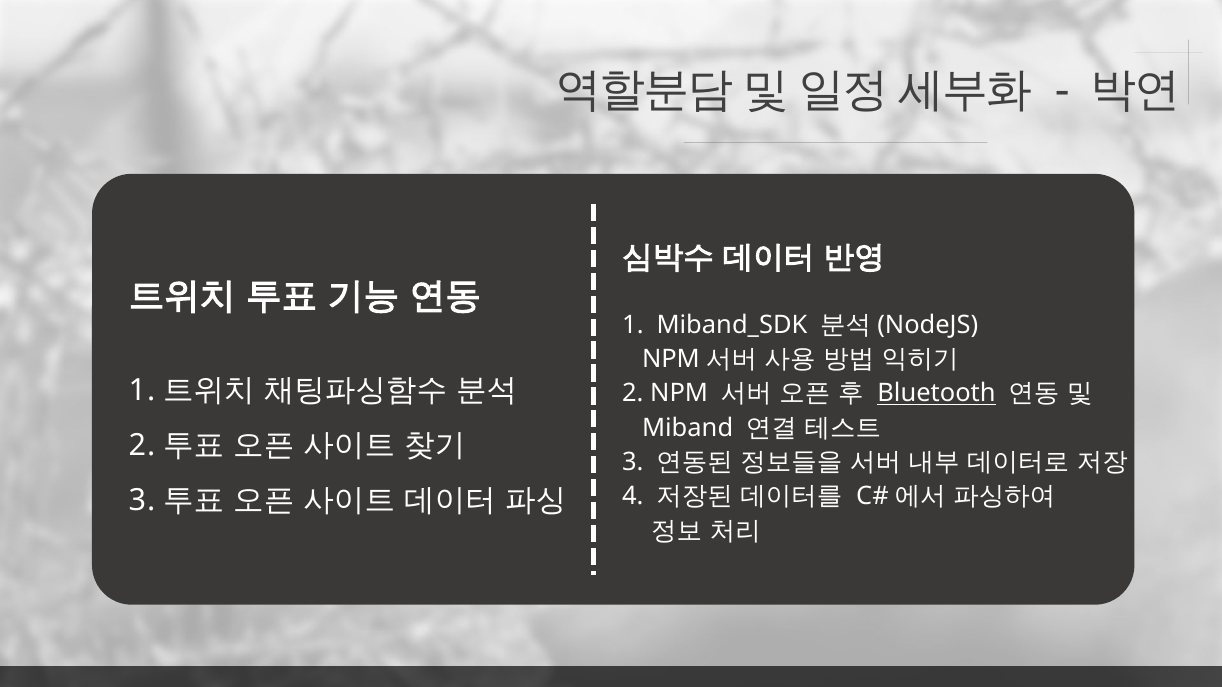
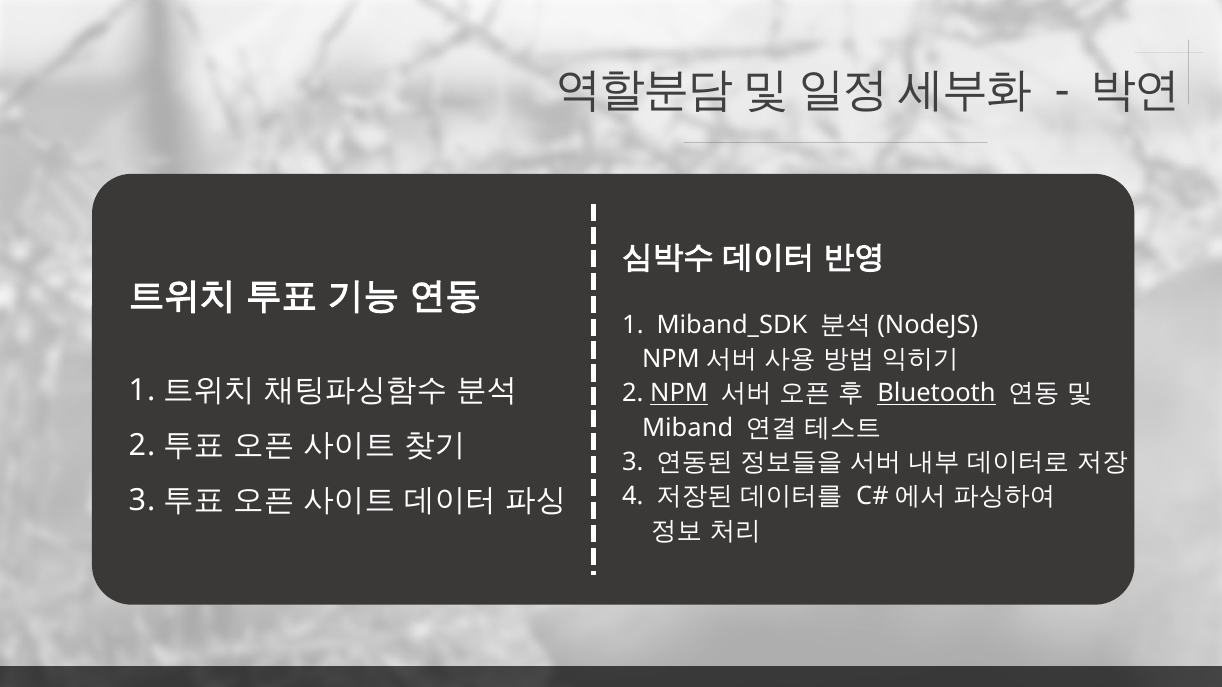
NPM underline: none -> present
